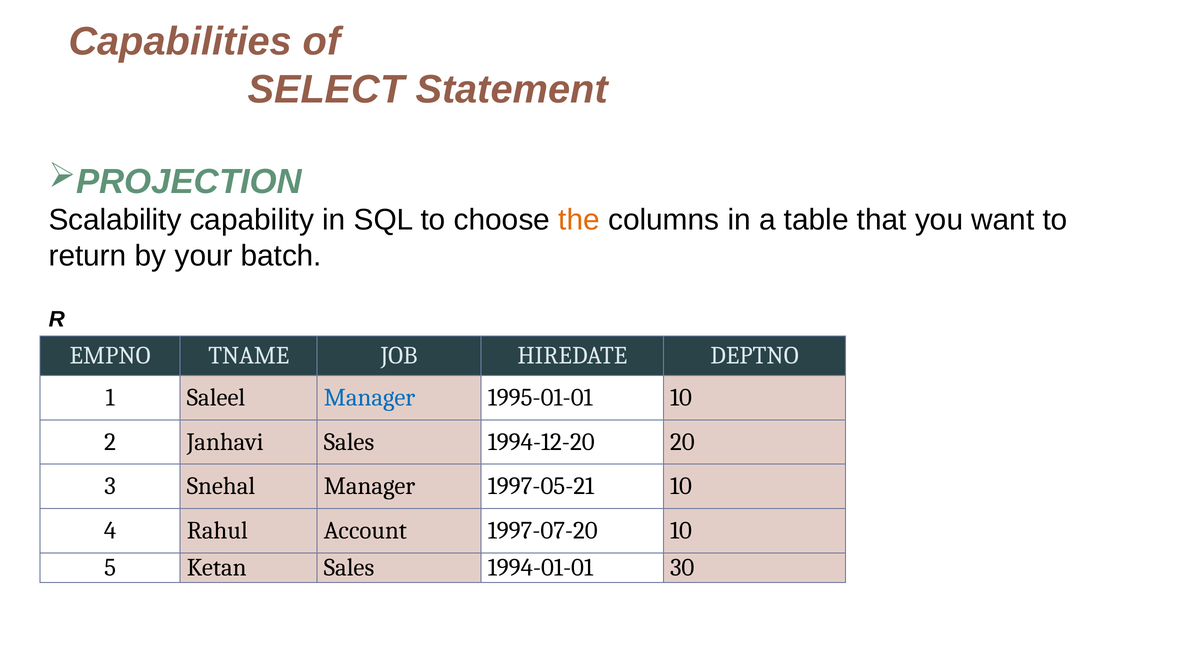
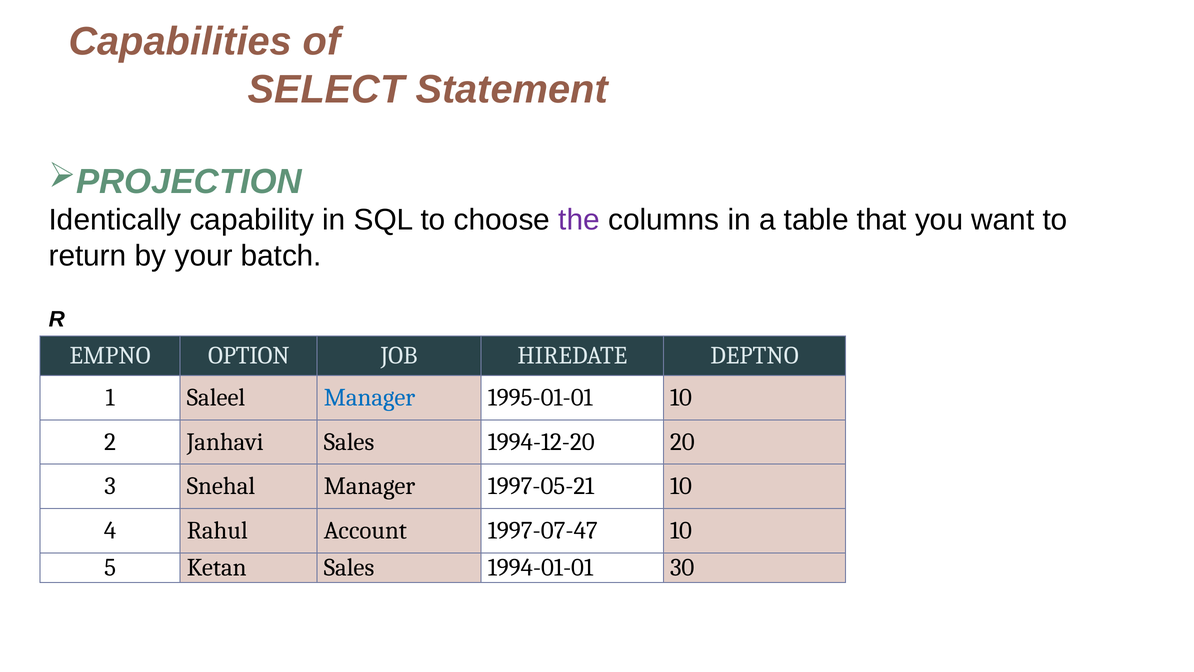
Scalability: Scalability -> Identically
the colour: orange -> purple
TNAME: TNAME -> OPTION
1997-07-20: 1997-07-20 -> 1997-07-47
